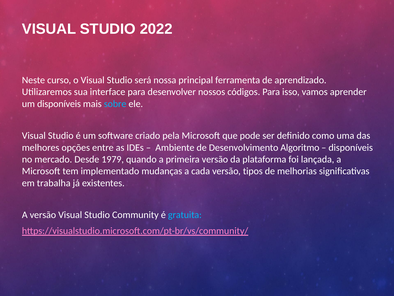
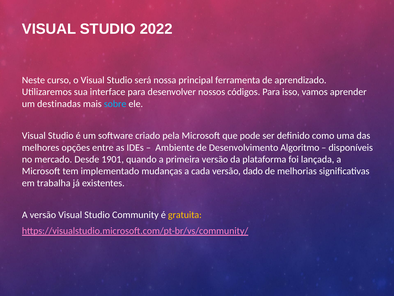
um disponíveis: disponíveis -> destinadas
1979: 1979 -> 1901
tipos: tipos -> dado
gratuita colour: light blue -> yellow
